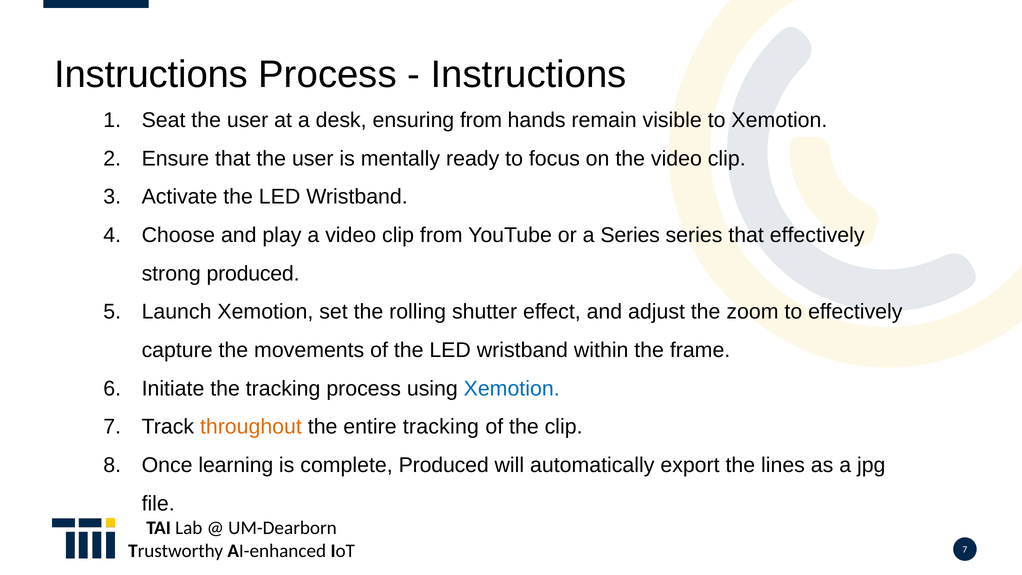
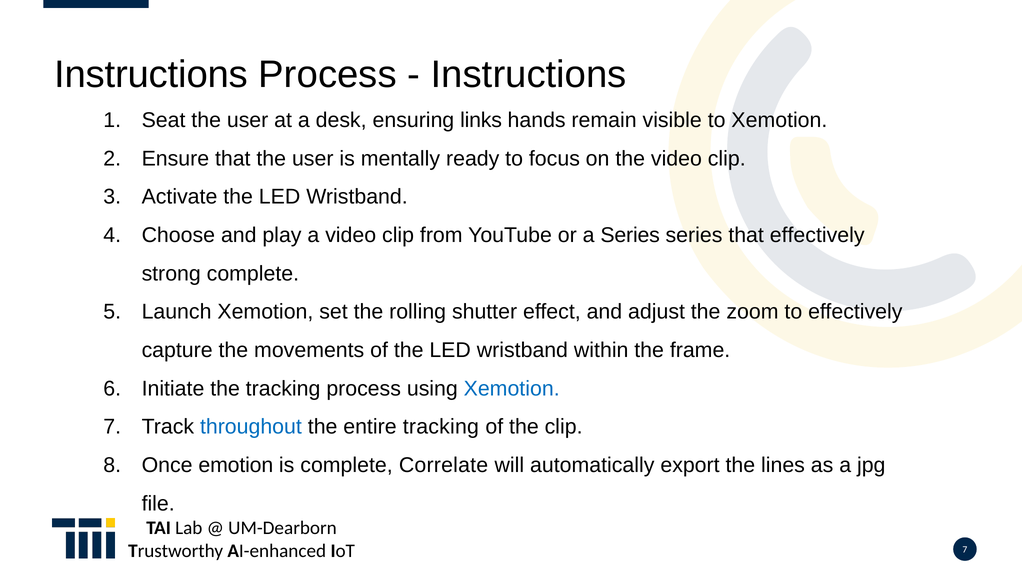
ensuring from: from -> links
strong produced: produced -> complete
throughout colour: orange -> blue
learning: learning -> emotion
complete Produced: Produced -> Correlate
